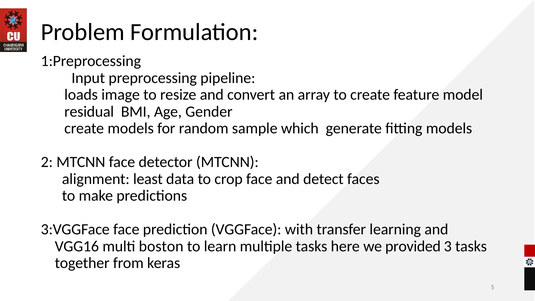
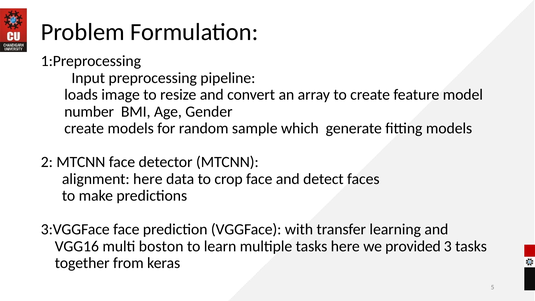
residual: residual -> number
alignment least: least -> here
